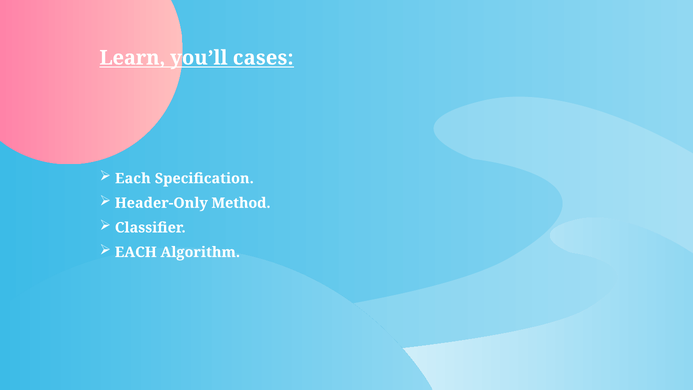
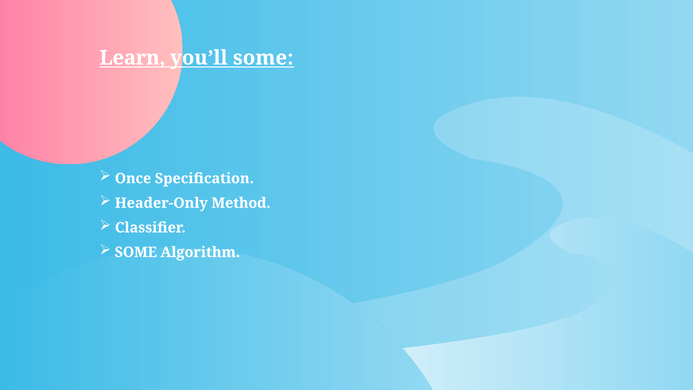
you’ll cases: cases -> some
Each at (133, 178): Each -> Once
EACH at (136, 252): EACH -> SOME
